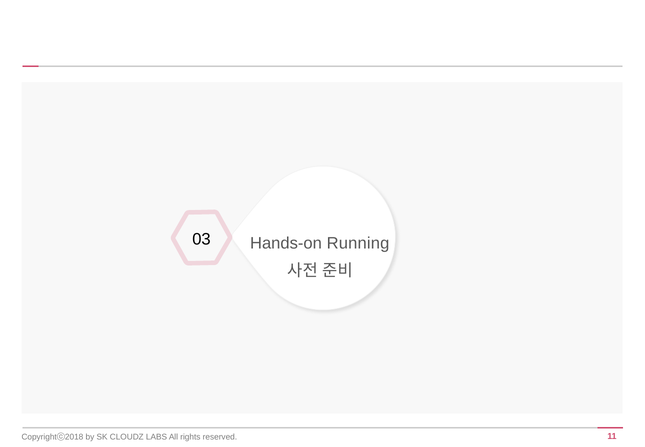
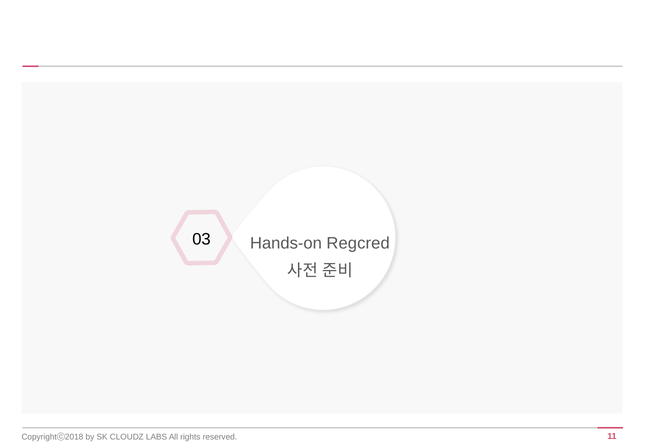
Running: Running -> Regcred
